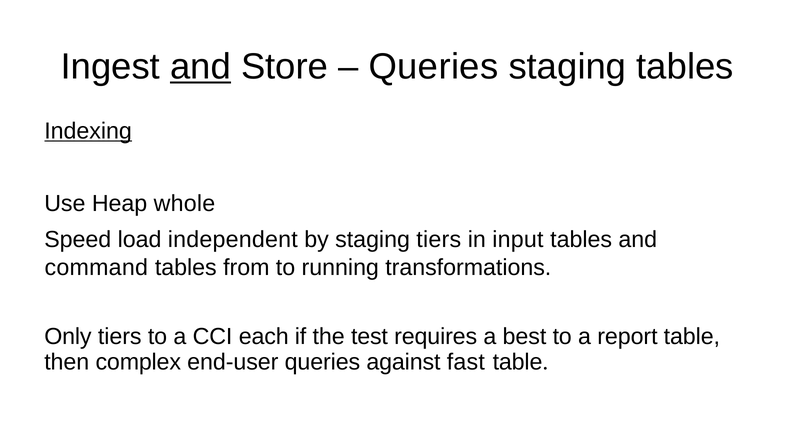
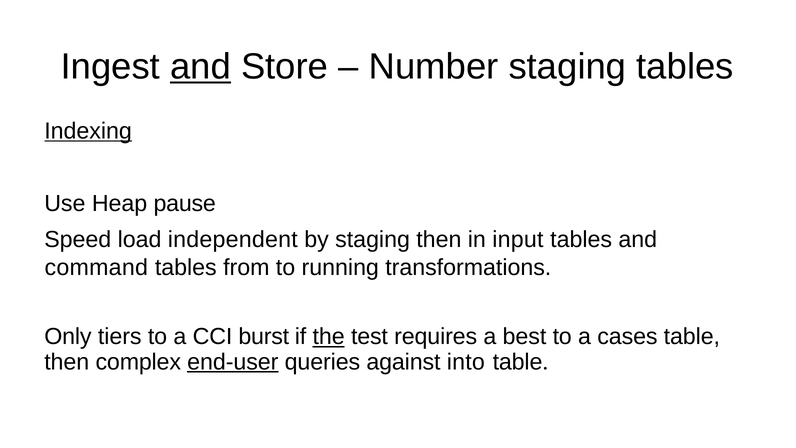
Queries at (434, 67): Queries -> Number
whole: whole -> pause
staging tiers: tiers -> then
each: each -> burst
the underline: none -> present
report: report -> cases
end-user underline: none -> present
fast: fast -> into
